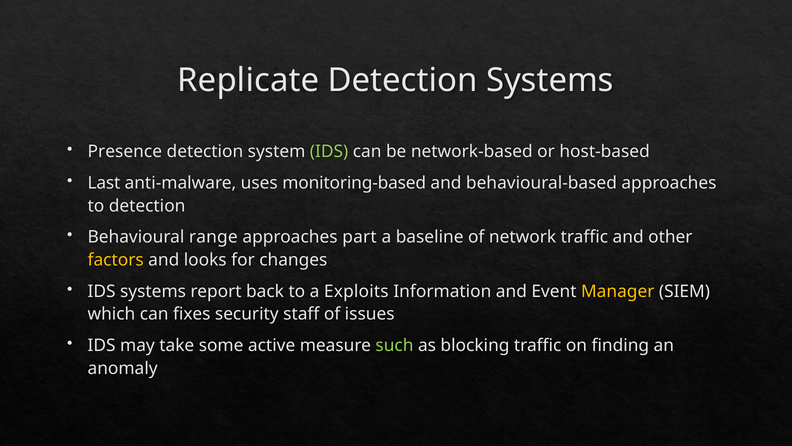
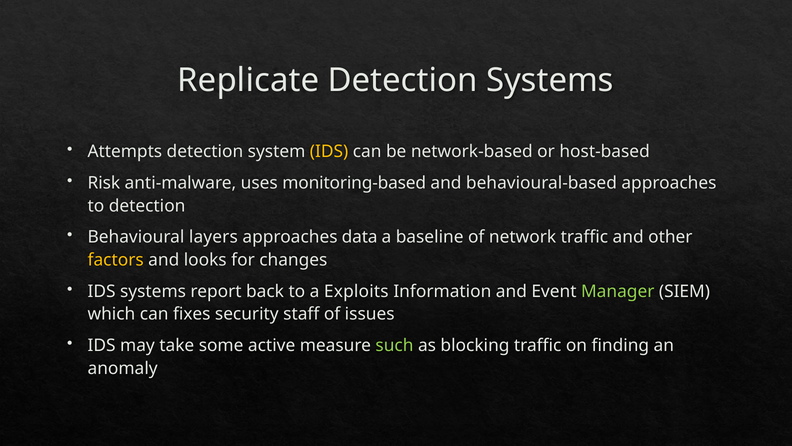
Presence: Presence -> Attempts
IDS at (329, 152) colour: light green -> yellow
Last: Last -> Risk
range: range -> layers
part: part -> data
Manager colour: yellow -> light green
